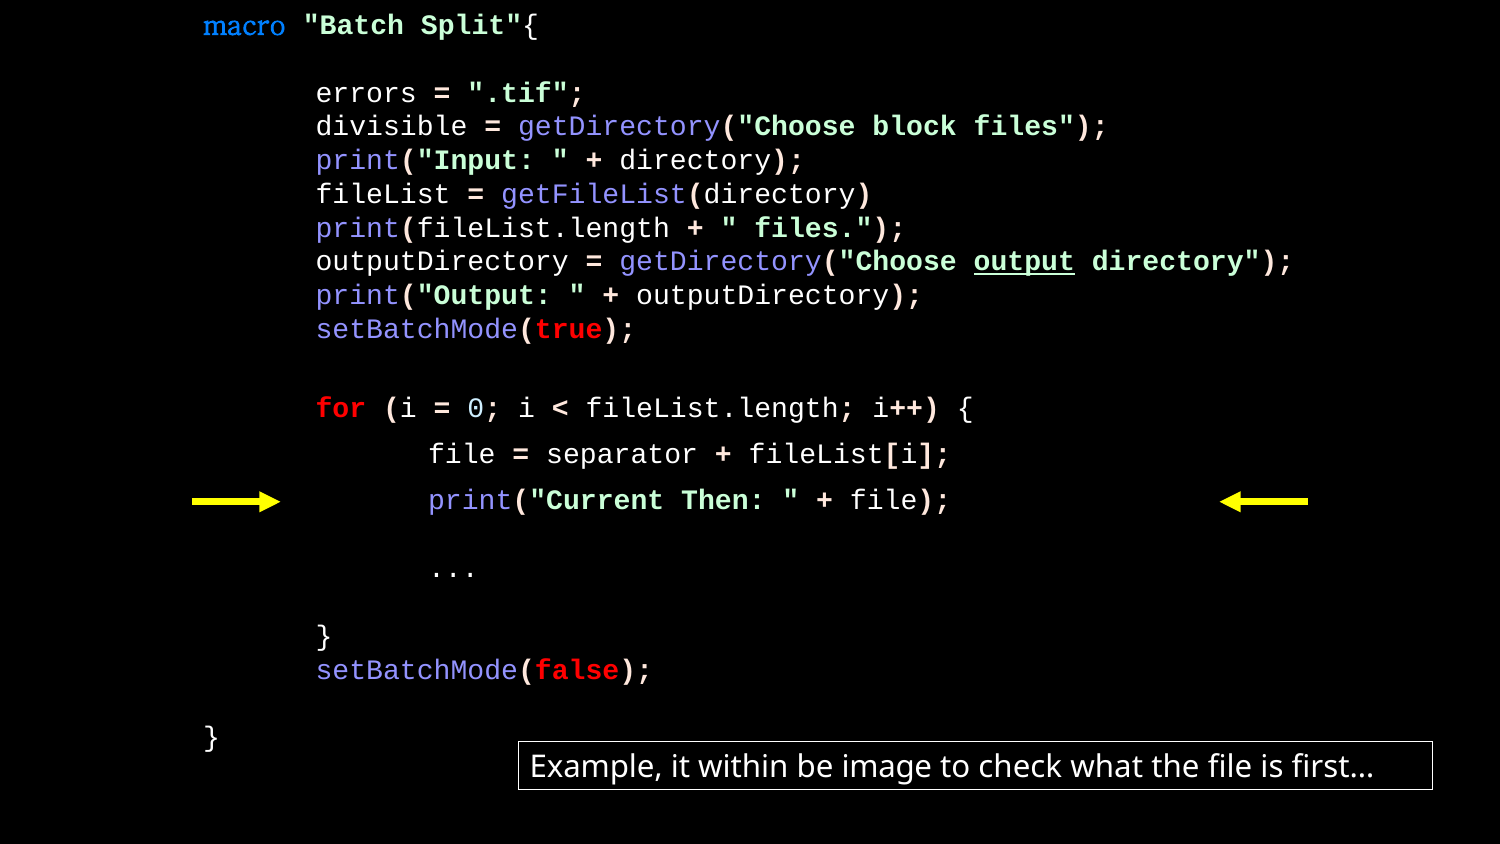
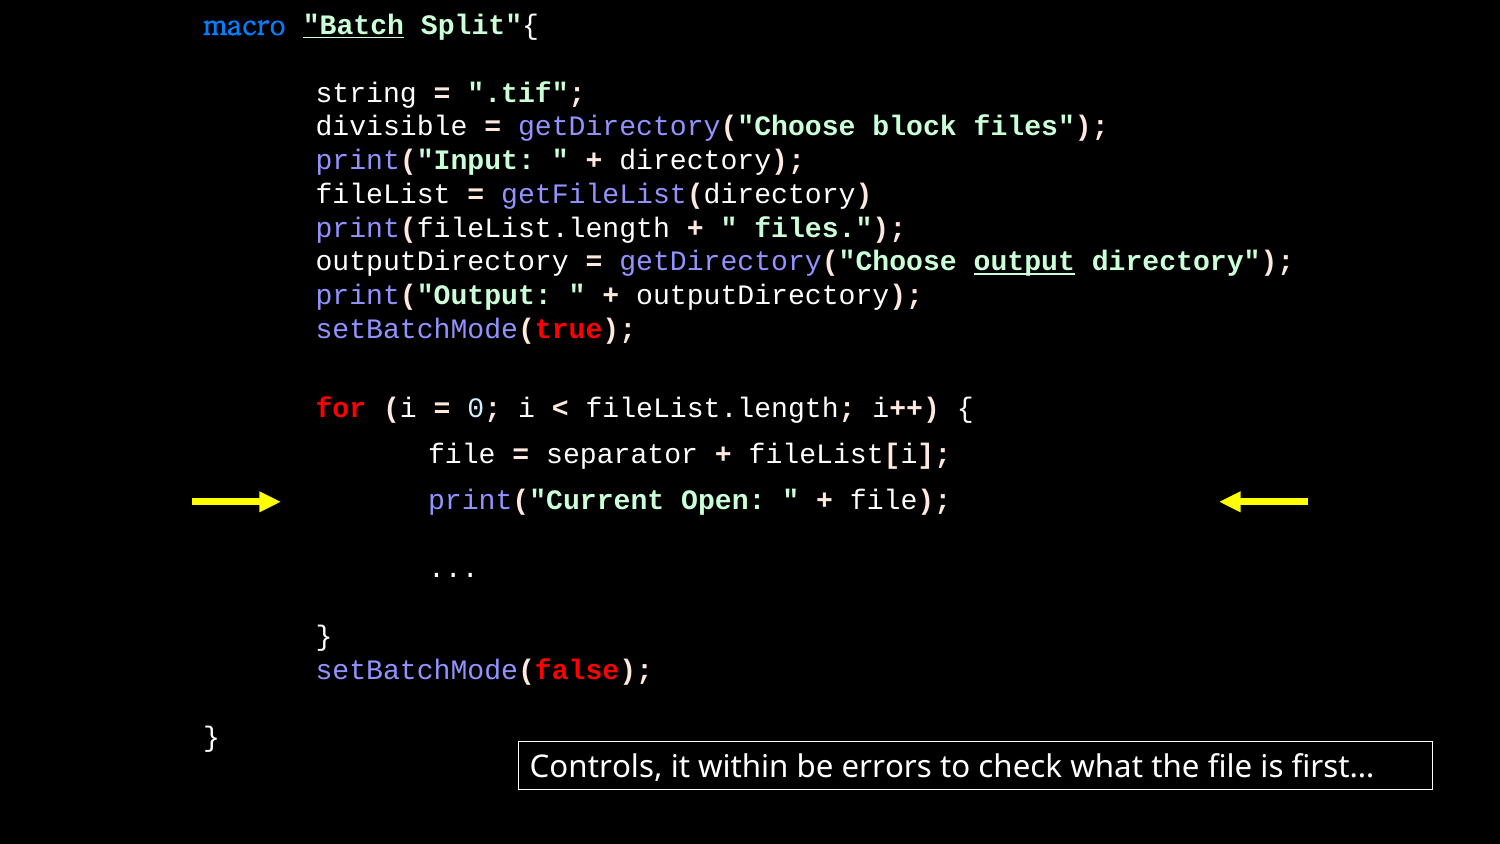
Batch underline: none -> present
errors: errors -> string
Then: Then -> Open
Example: Example -> Controls
image: image -> errors
